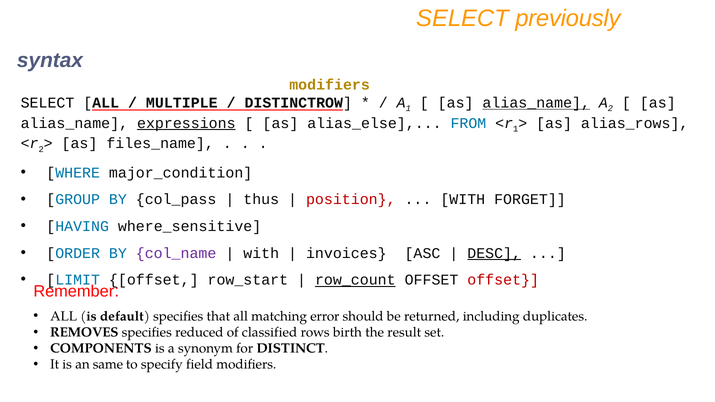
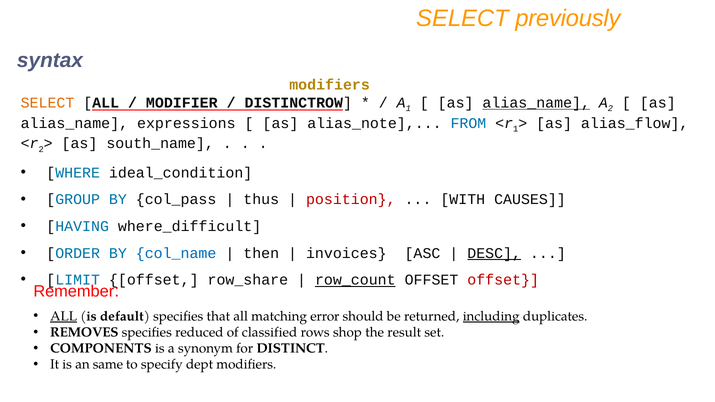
SELECT at (48, 103) colour: black -> orange
MULTIPLE: MULTIPLE -> MODIFIER
expressions underline: present -> none
alias_else: alias_else -> alias_note
alias_rows: alias_rows -> alias_flow
files_name: files_name -> south_name
major_condition: major_condition -> ideal_condition
FORGET: FORGET -> CAUSES
where_sensitive: where_sensitive -> where_difficult
col_name colour: purple -> blue
with at (261, 253): with -> then
row_start: row_start -> row_share
ALL at (64, 316) underline: none -> present
including underline: none -> present
birth: birth -> shop
field: field -> dept
